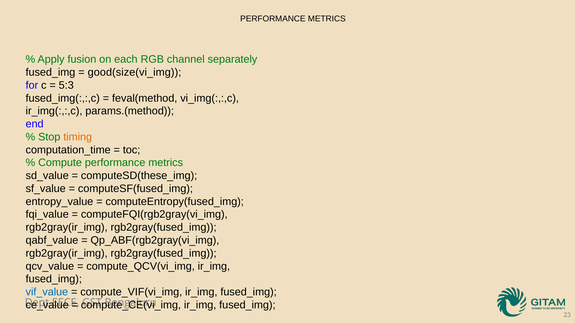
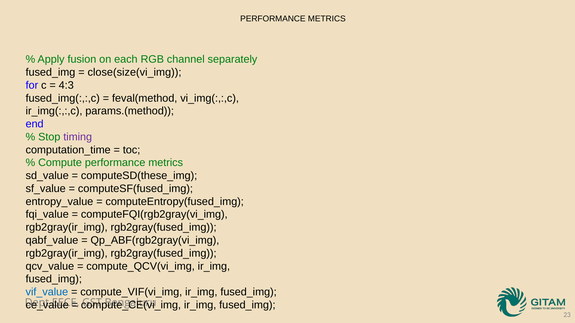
good(size(vi_img: good(size(vi_img -> close(size(vi_img
5:3: 5:3 -> 4:3
timing colour: orange -> purple
